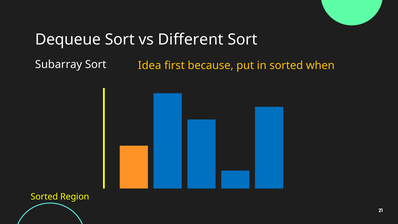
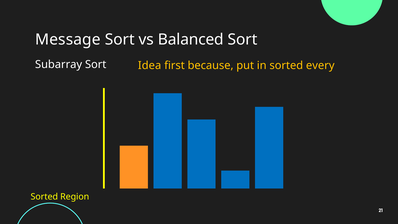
Dequeue: Dequeue -> Message
Different: Different -> Balanced
when: when -> every
